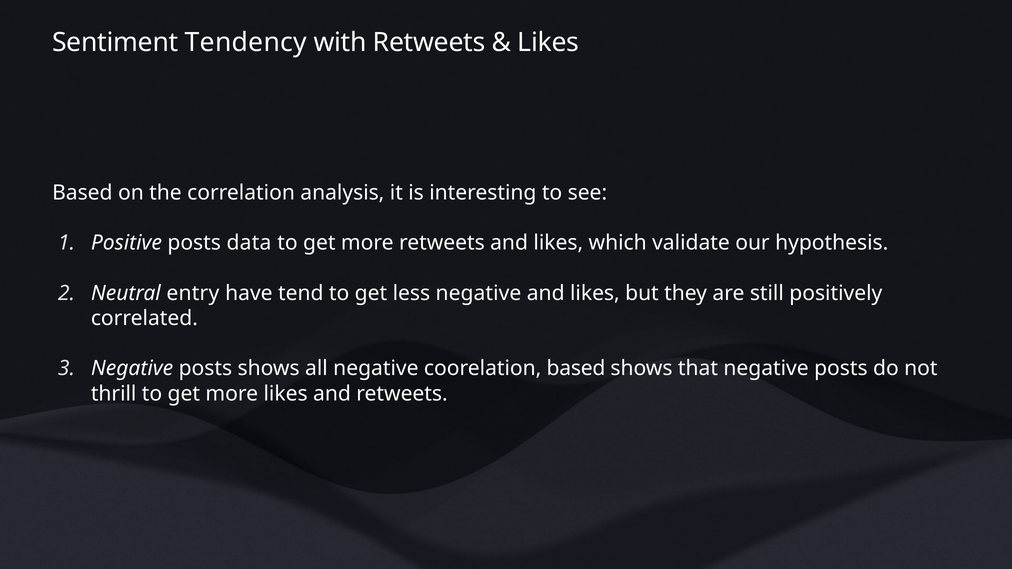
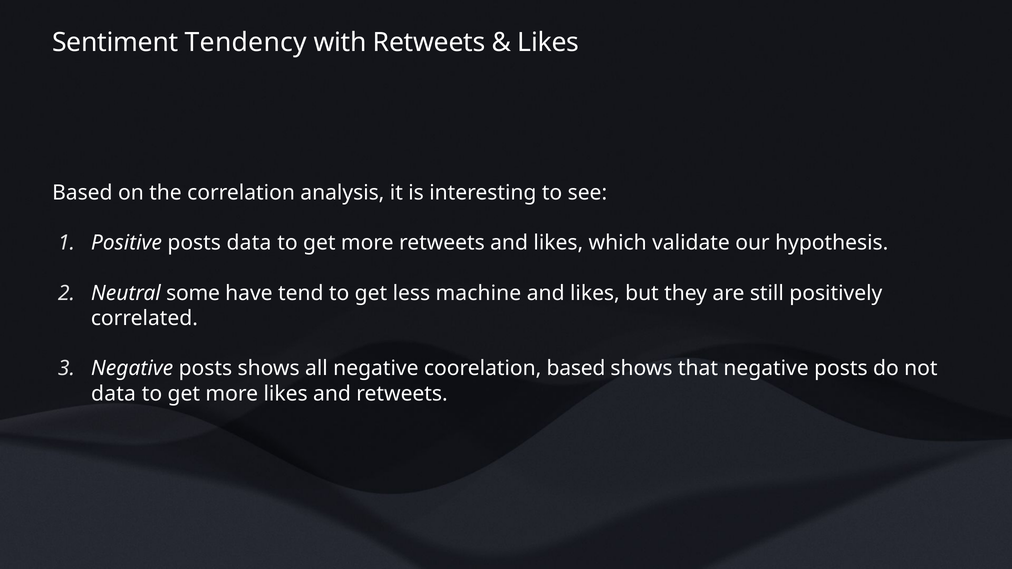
entry: entry -> some
less negative: negative -> machine
thrill at (114, 394): thrill -> data
